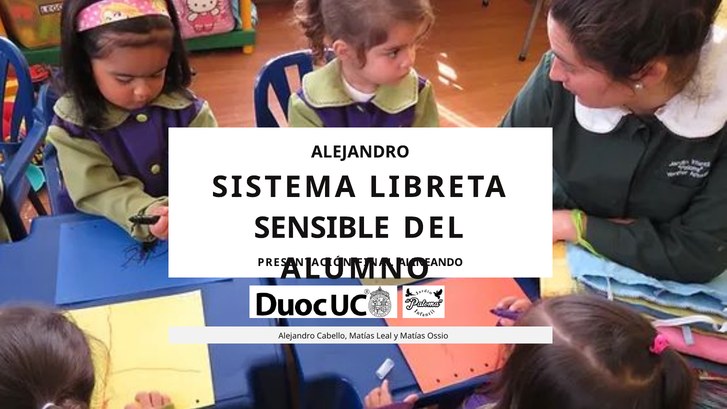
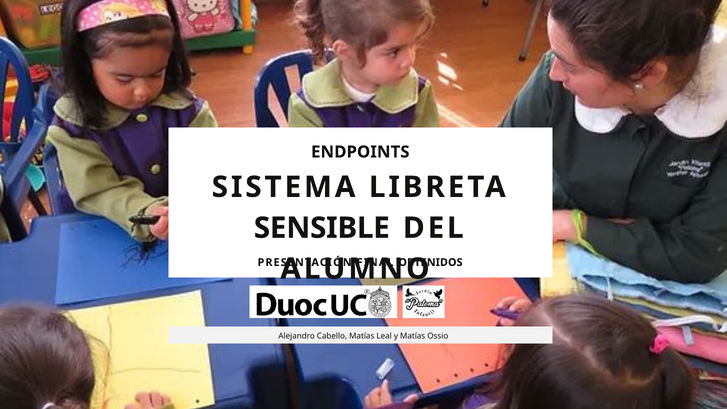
ALEJANDRO at (360, 152): ALEJANDRO -> ENDPOINTS
ALINEANDO: ALINEANDO -> OBTENIDOS
